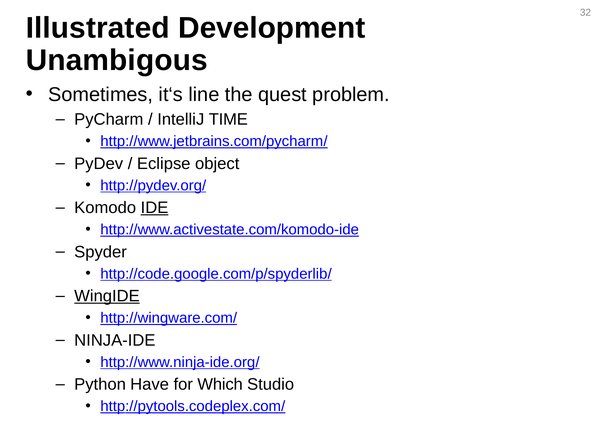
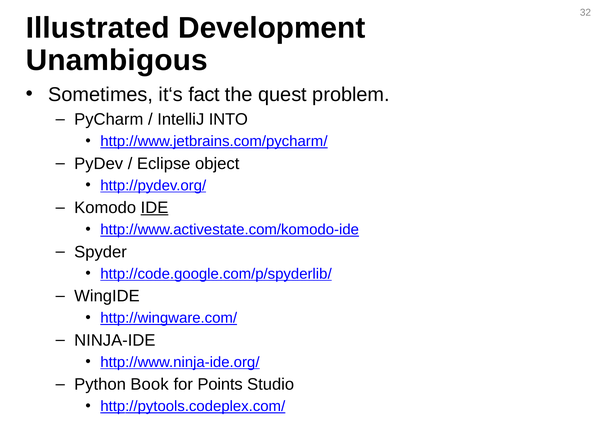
line: line -> fact
TIME: TIME -> INTO
WingIDE underline: present -> none
Have: Have -> Book
Which: Which -> Points
